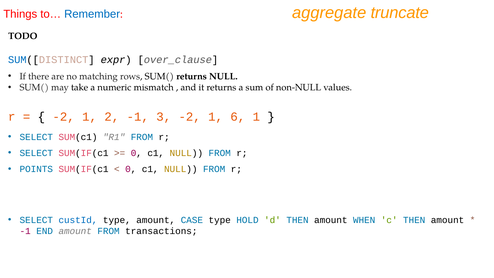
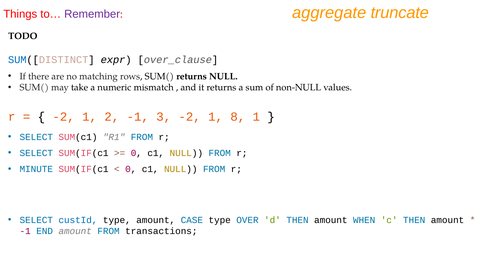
Remember colour: blue -> purple
6: 6 -> 8
POINTS: POINTS -> MINUTE
HOLD: HOLD -> OVER
